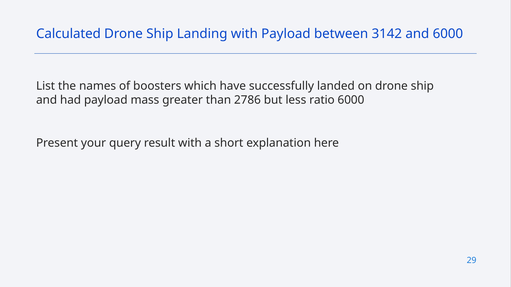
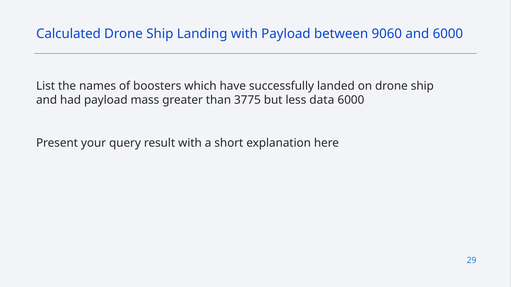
3142: 3142 -> 9060
2786: 2786 -> 3775
ratio: ratio -> data
